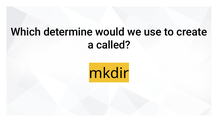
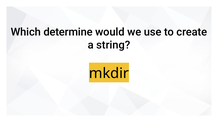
called: called -> string
